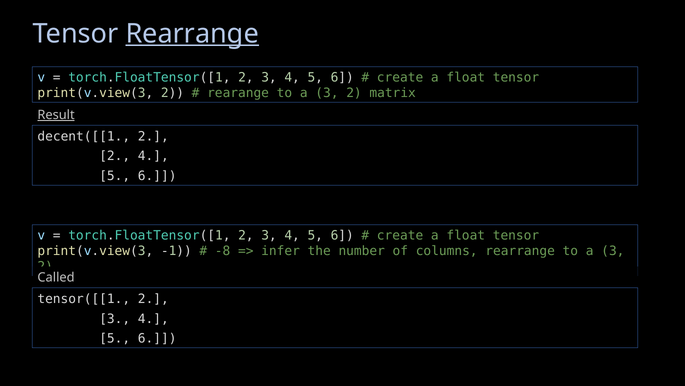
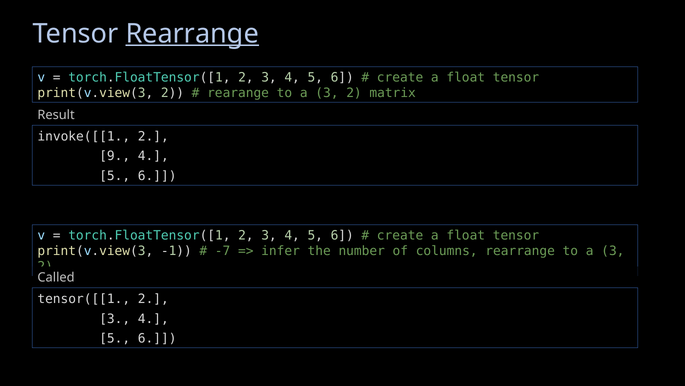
Result underline: present -> none
decent([[1: decent([[1 -> invoke([[1
2 at (115, 156): 2 -> 9
-8: -8 -> -7
